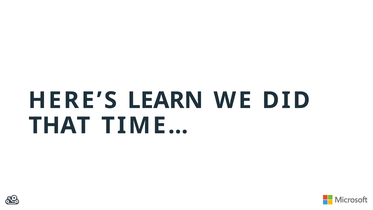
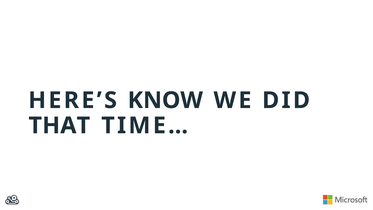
LEARN: LEARN -> KNOW
